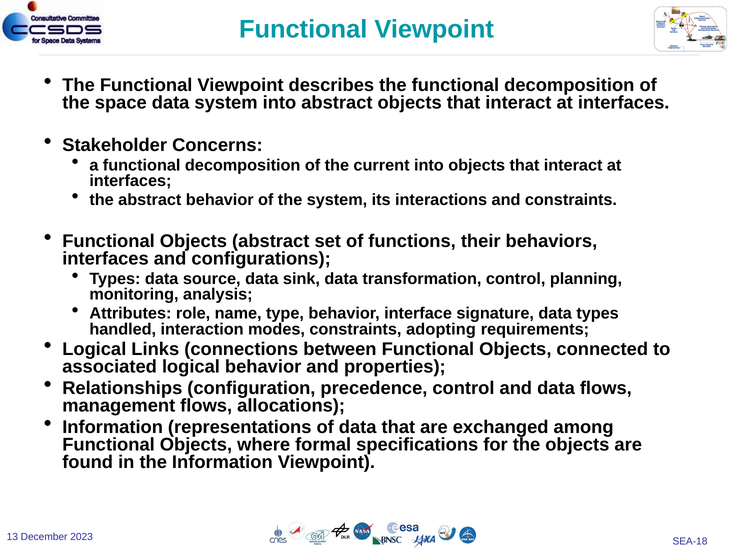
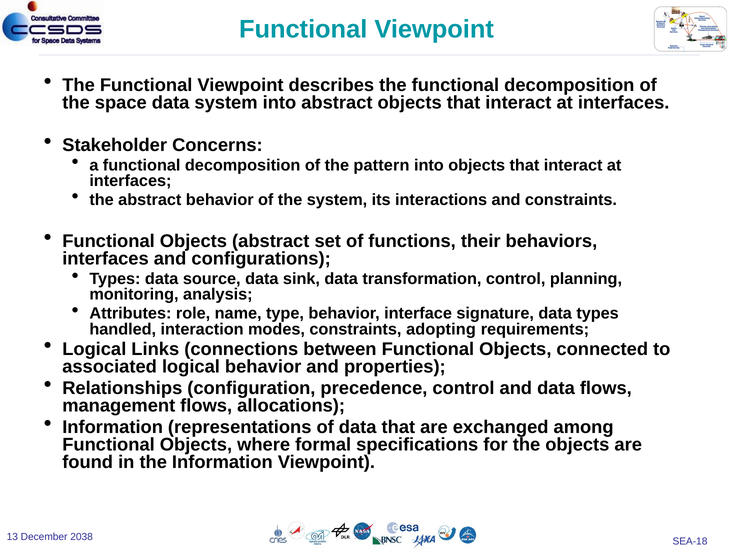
current: current -> pattern
2023: 2023 -> 2038
